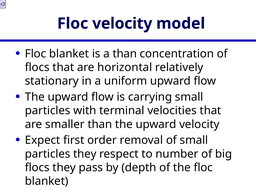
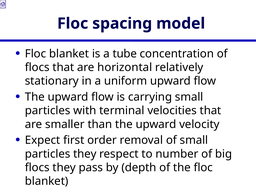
Floc velocity: velocity -> spacing
a than: than -> tube
